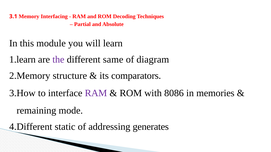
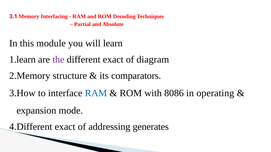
different same: same -> exact
RAM at (96, 93) colour: purple -> blue
memories: memories -> operating
remaining: remaining -> expansion
4.Different static: static -> exact
